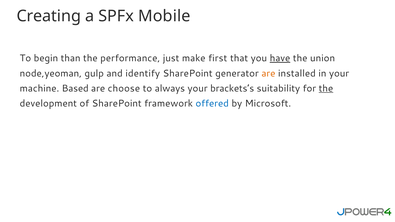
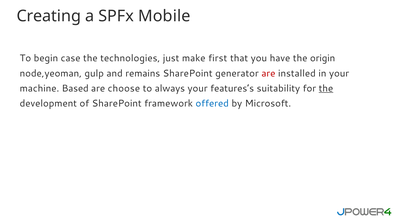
than: than -> case
performance: performance -> technologies
have underline: present -> none
union: union -> origin
identify: identify -> remains
are at (268, 73) colour: orange -> red
brackets’s: brackets’s -> features’s
